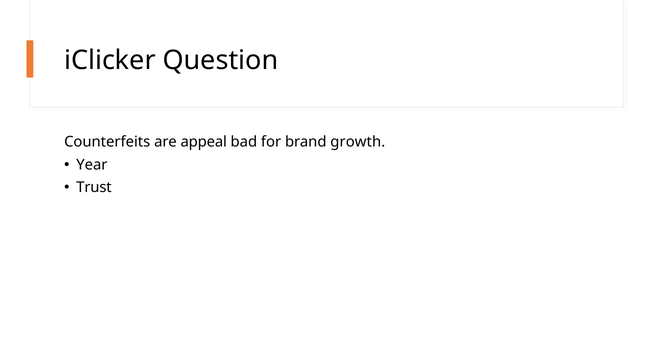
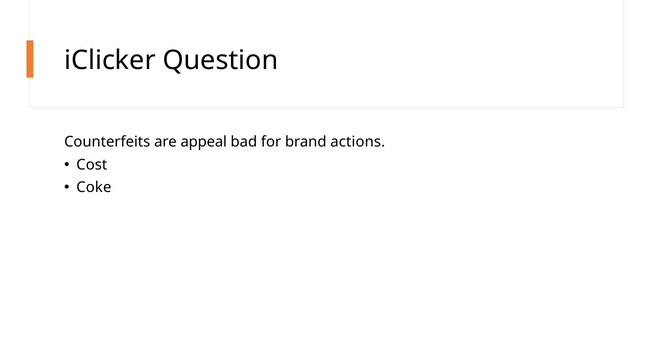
growth: growth -> actions
Year: Year -> Cost
Trust: Trust -> Coke
